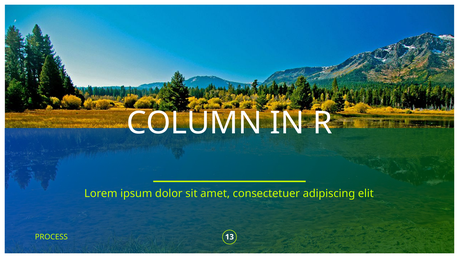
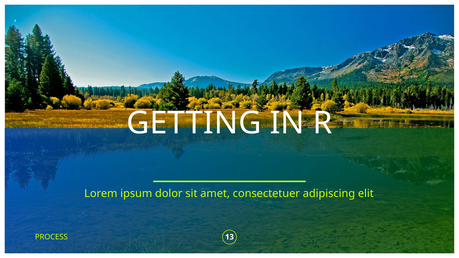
COLUMN: COLUMN -> GETTING
